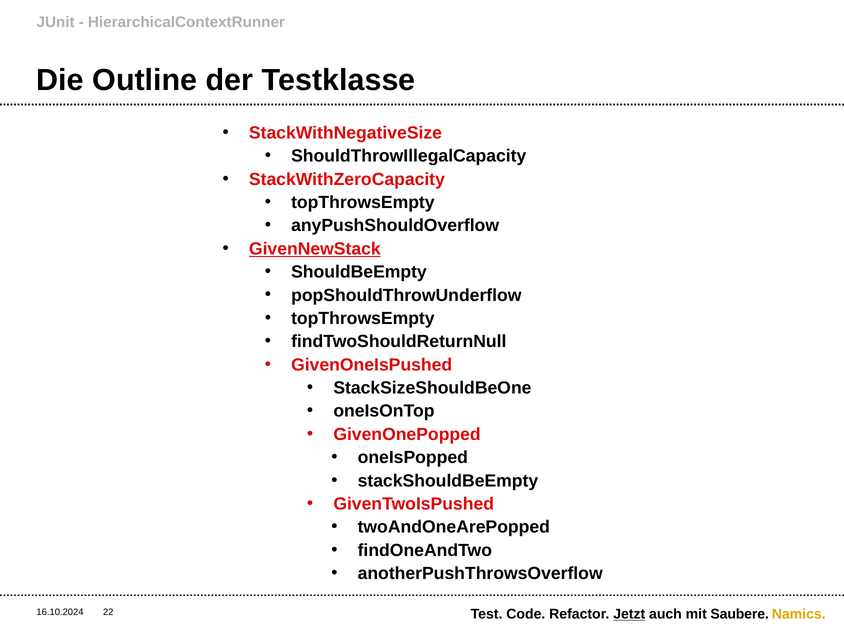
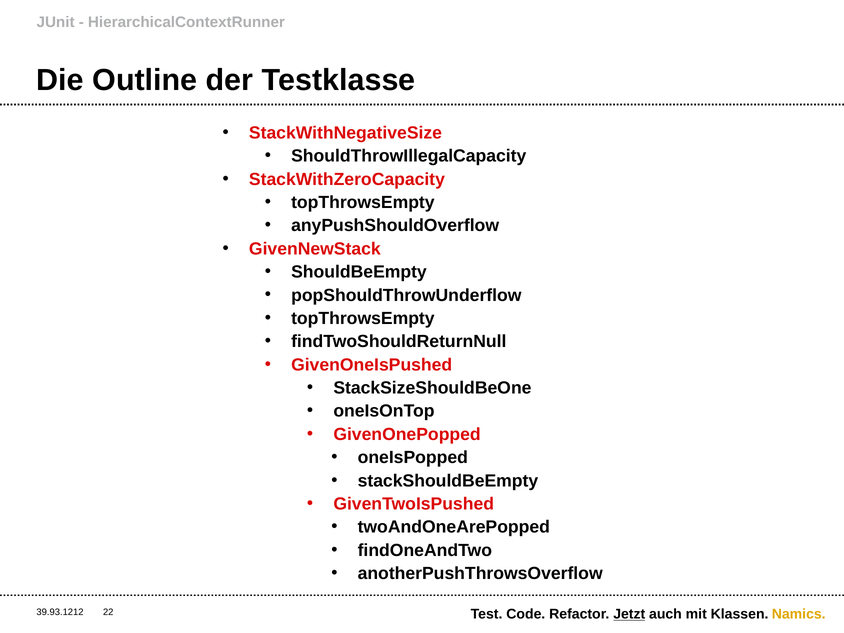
GivenNewStack underline: present -> none
16.10.2024: 16.10.2024 -> 39.93.1212
Saubere: Saubere -> Klassen
